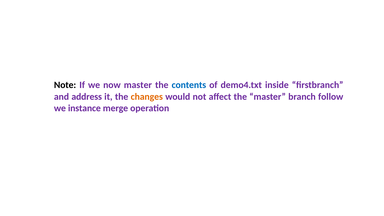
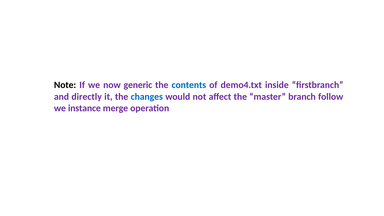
now master: master -> generic
address: address -> directly
changes colour: orange -> blue
